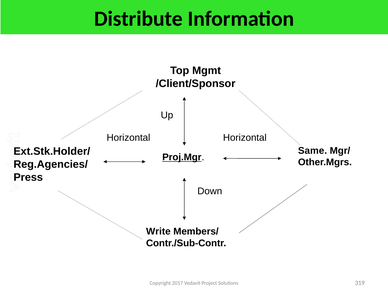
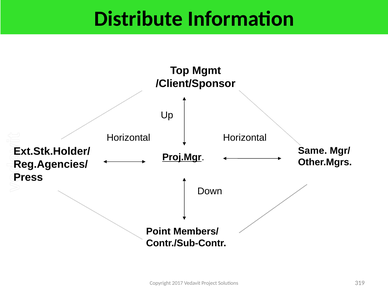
Write: Write -> Point
